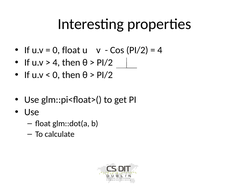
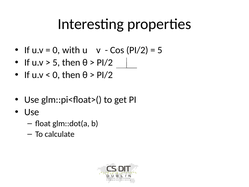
0 float: float -> with
4 at (160, 50): 4 -> 5
4 at (56, 62): 4 -> 5
